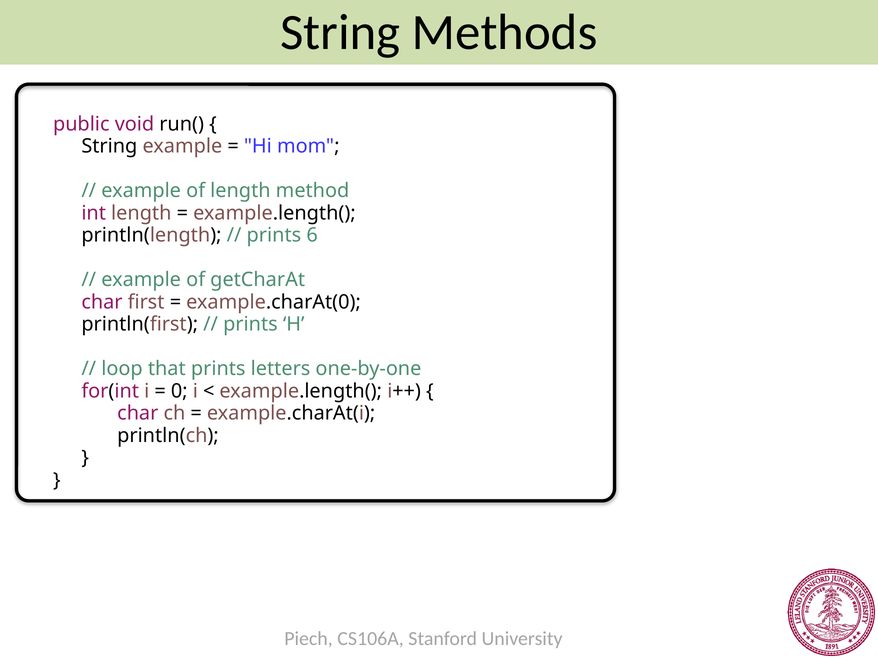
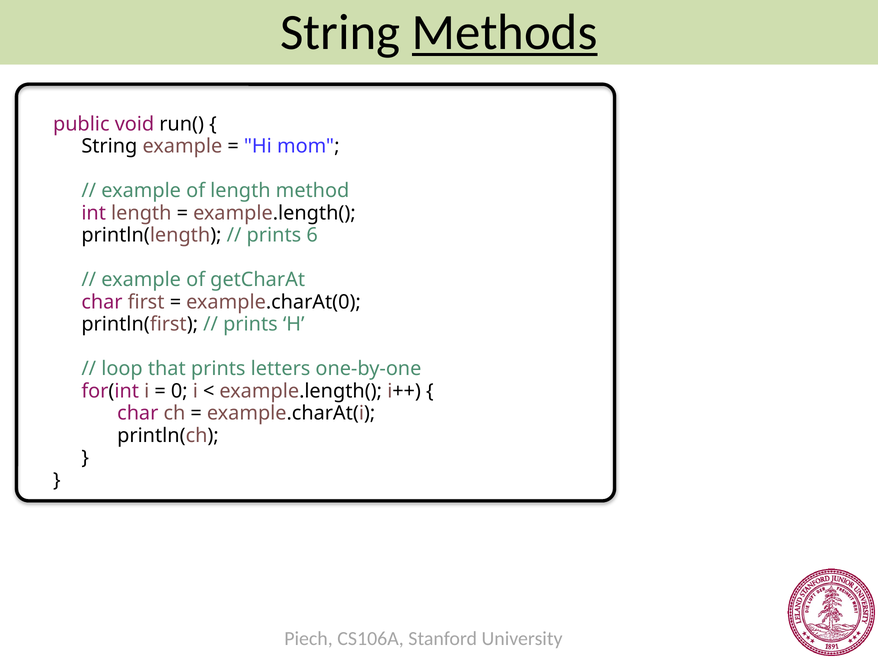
Methods underline: none -> present
